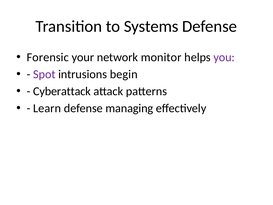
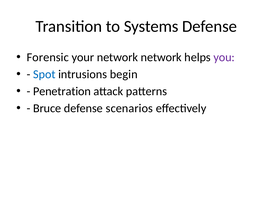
network monitor: monitor -> network
Spot colour: purple -> blue
Cyberattack: Cyberattack -> Penetration
Learn: Learn -> Bruce
managing: managing -> scenarios
